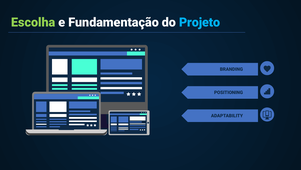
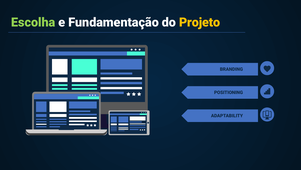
Projeto colour: light blue -> yellow
